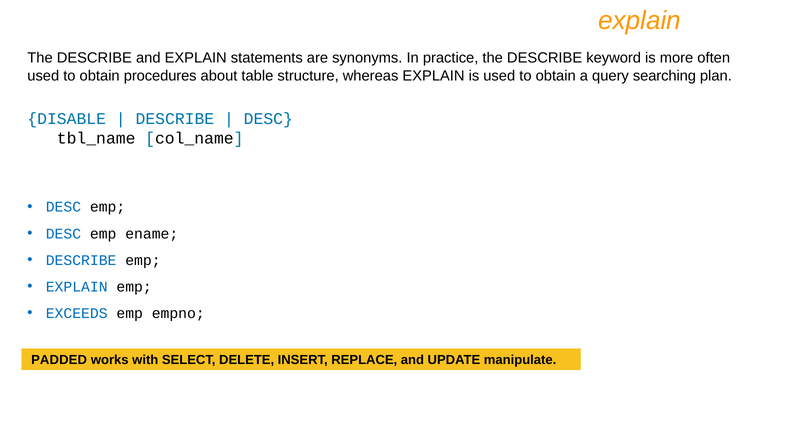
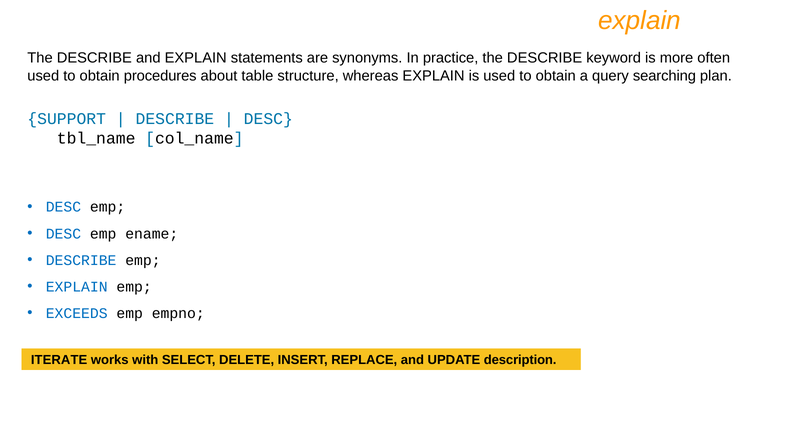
DISABLE: DISABLE -> SUPPORT
PADDED: PADDED -> ITERATE
manipulate: manipulate -> description
